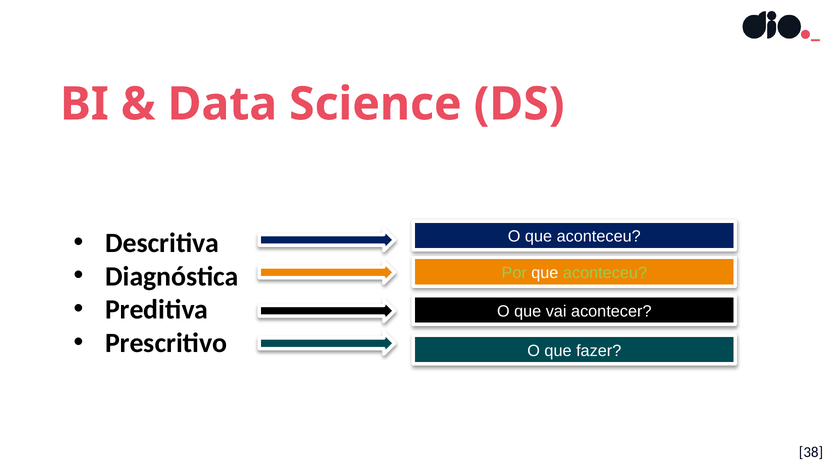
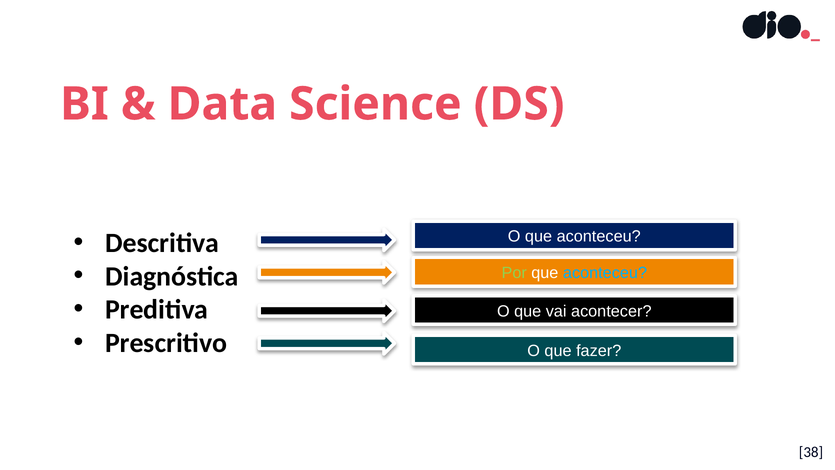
aconteceu at (605, 273) colour: light green -> light blue
